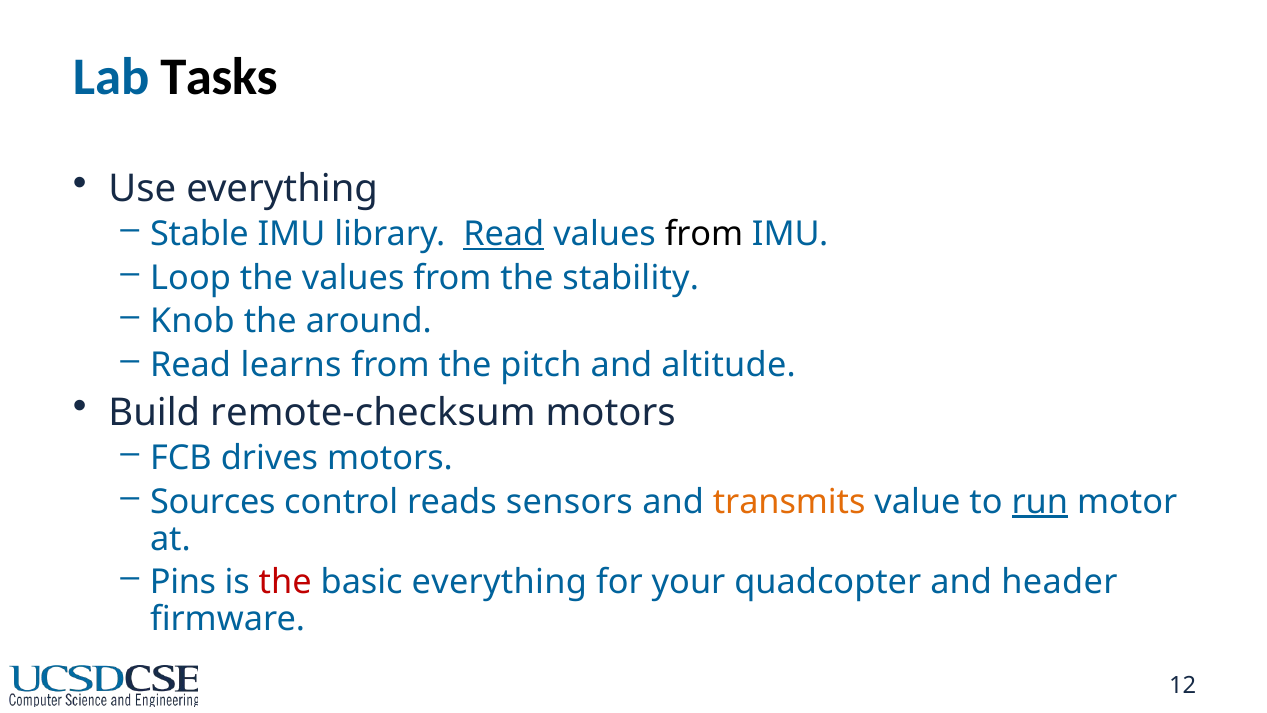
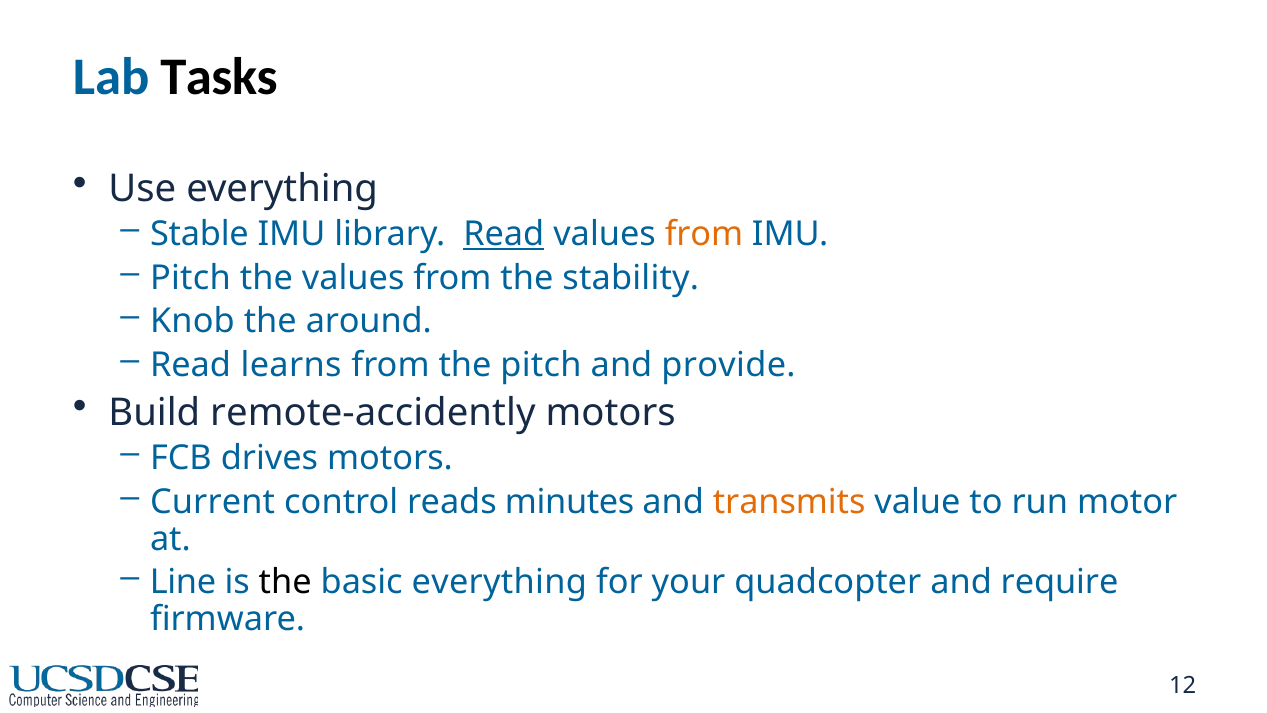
from at (704, 234) colour: black -> orange
Loop at (191, 278): Loop -> Pitch
altitude: altitude -> provide
remote-checksum: remote-checksum -> remote-accidently
Sources: Sources -> Current
sensors: sensors -> minutes
run underline: present -> none
Pins: Pins -> Line
the at (285, 582) colour: red -> black
header: header -> require
